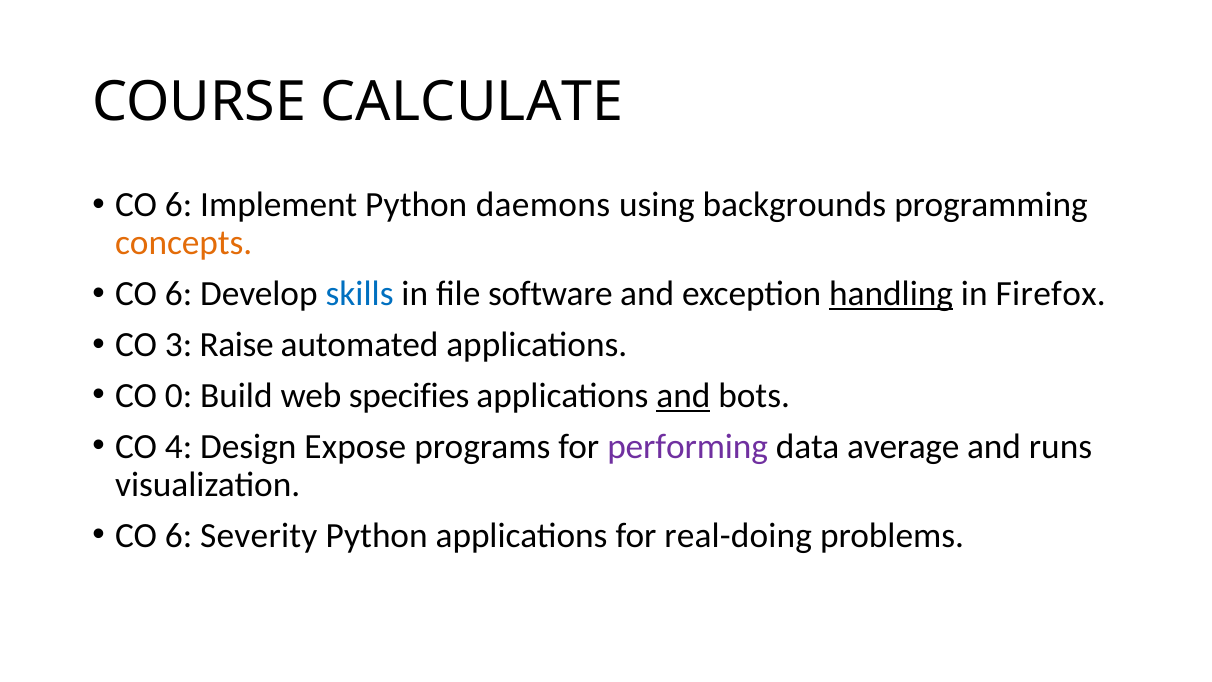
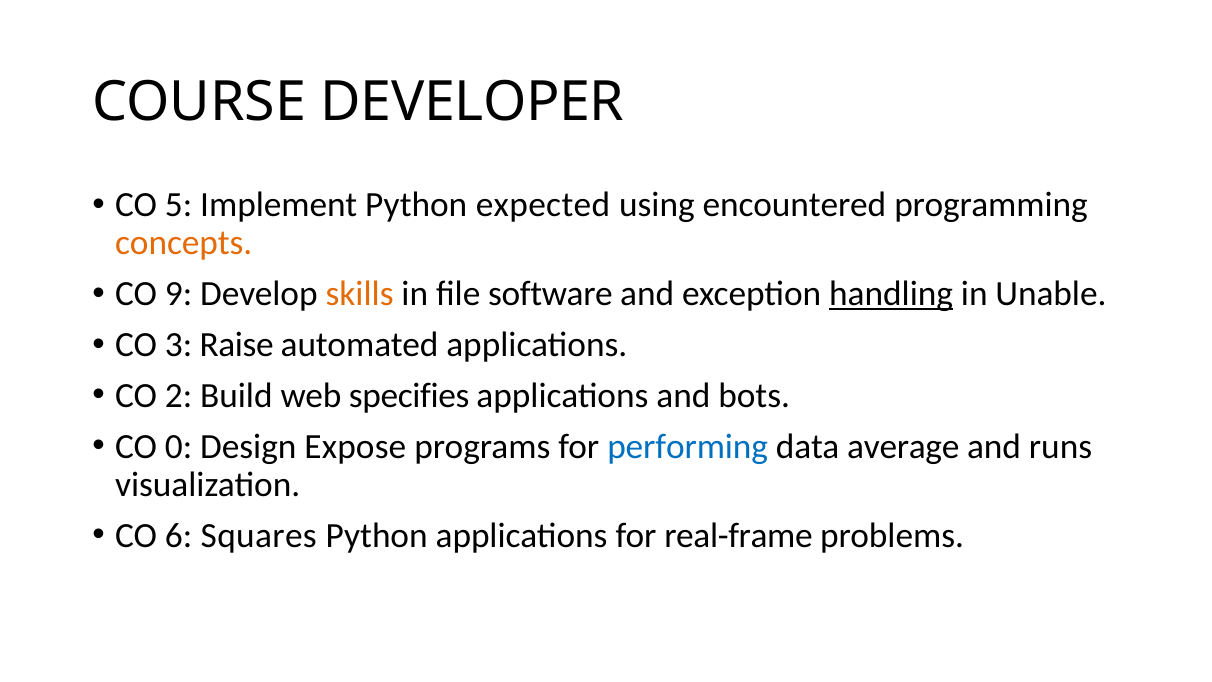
CALCULATE: CALCULATE -> DEVELOPER
6 at (179, 205): 6 -> 5
daemons: daemons -> expected
backgrounds: backgrounds -> encountered
6 at (179, 294): 6 -> 9
skills colour: blue -> orange
Firefox: Firefox -> Unable
0: 0 -> 2
and at (683, 396) underline: present -> none
4: 4 -> 0
performing colour: purple -> blue
Severity: Severity -> Squares
real-doing: real-doing -> real-frame
